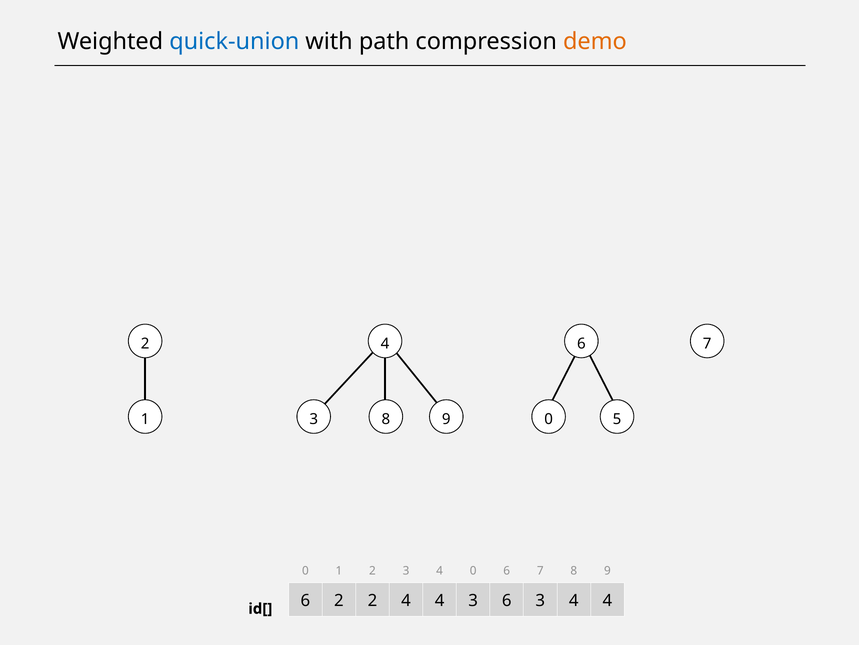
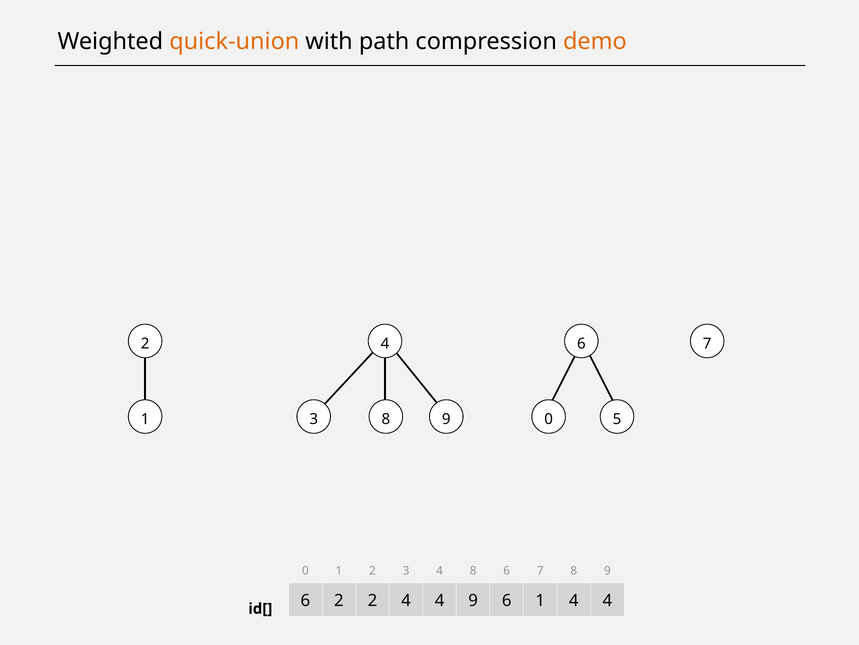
quick-union colour: blue -> orange
0 at (473, 570): 0 -> 8
3 at (473, 600): 3 -> 9
6 3: 3 -> 1
